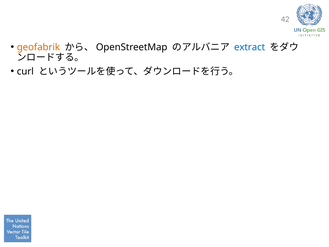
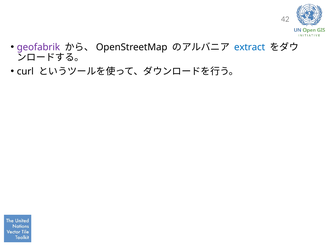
geofabrik colour: orange -> purple
